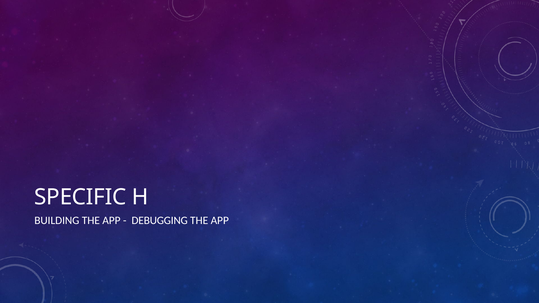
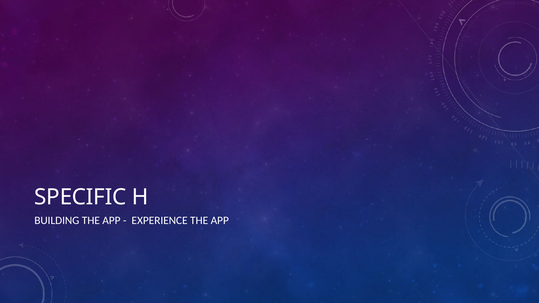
DEBUGGING: DEBUGGING -> EXPERIENCE
